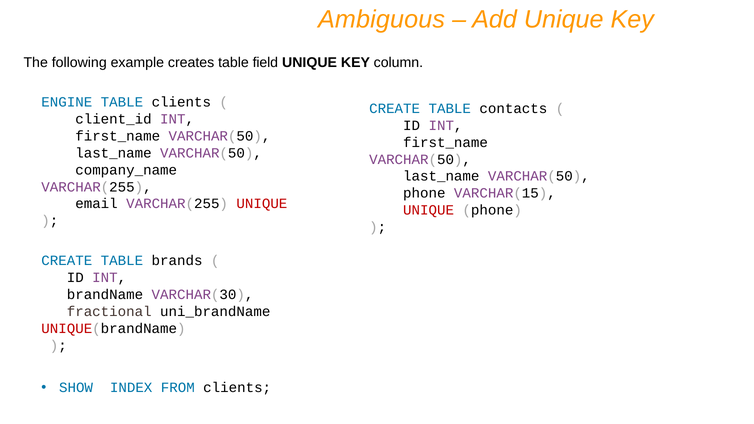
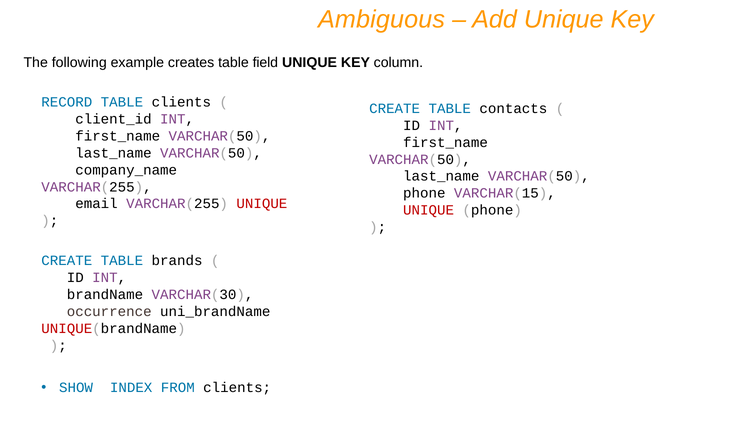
ENGINE: ENGINE -> RECORD
fractional: fractional -> occurrence
